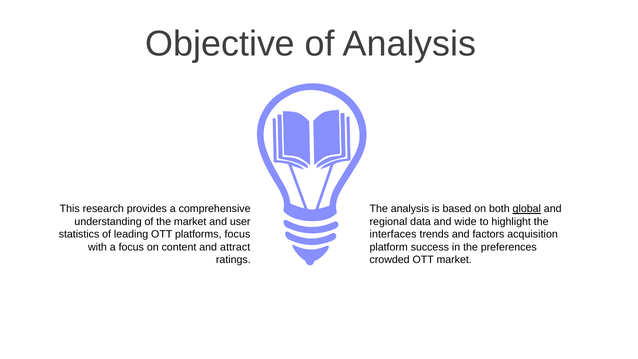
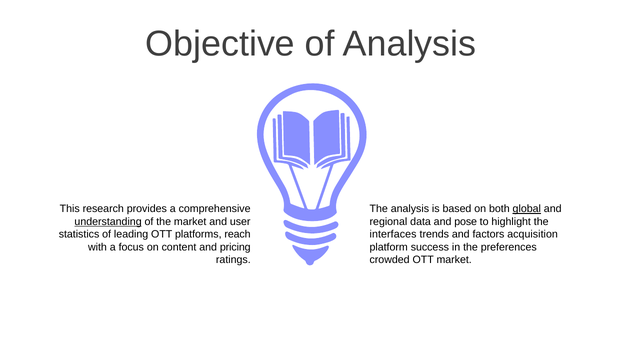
understanding underline: none -> present
wide: wide -> pose
platforms focus: focus -> reach
attract: attract -> pricing
